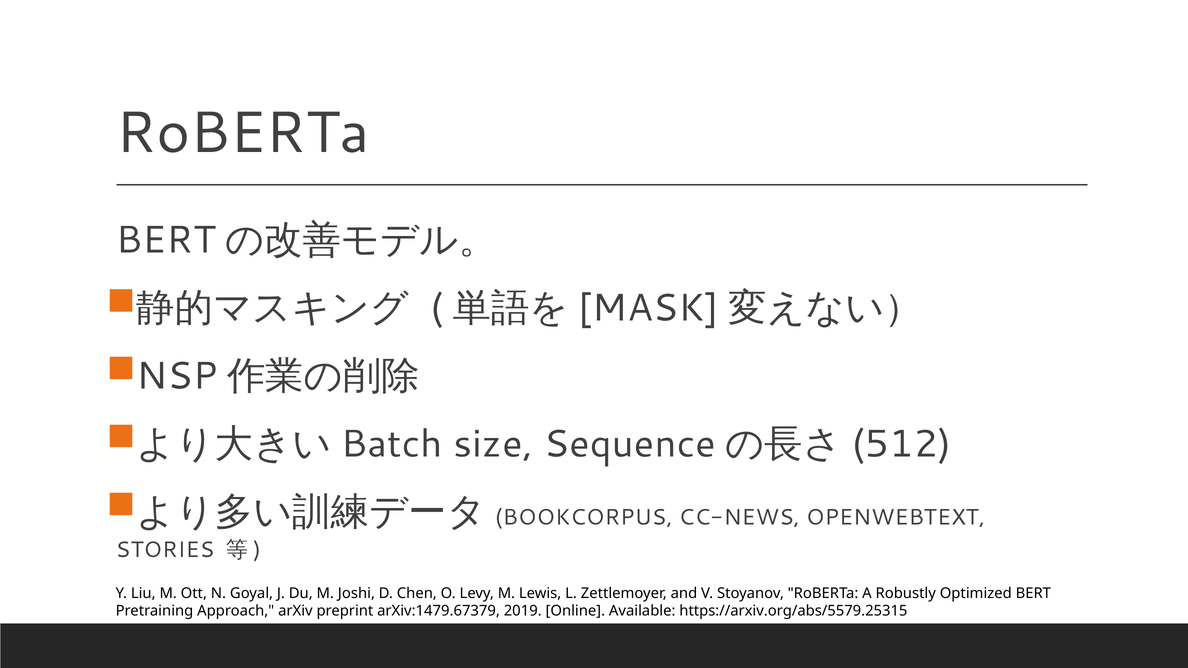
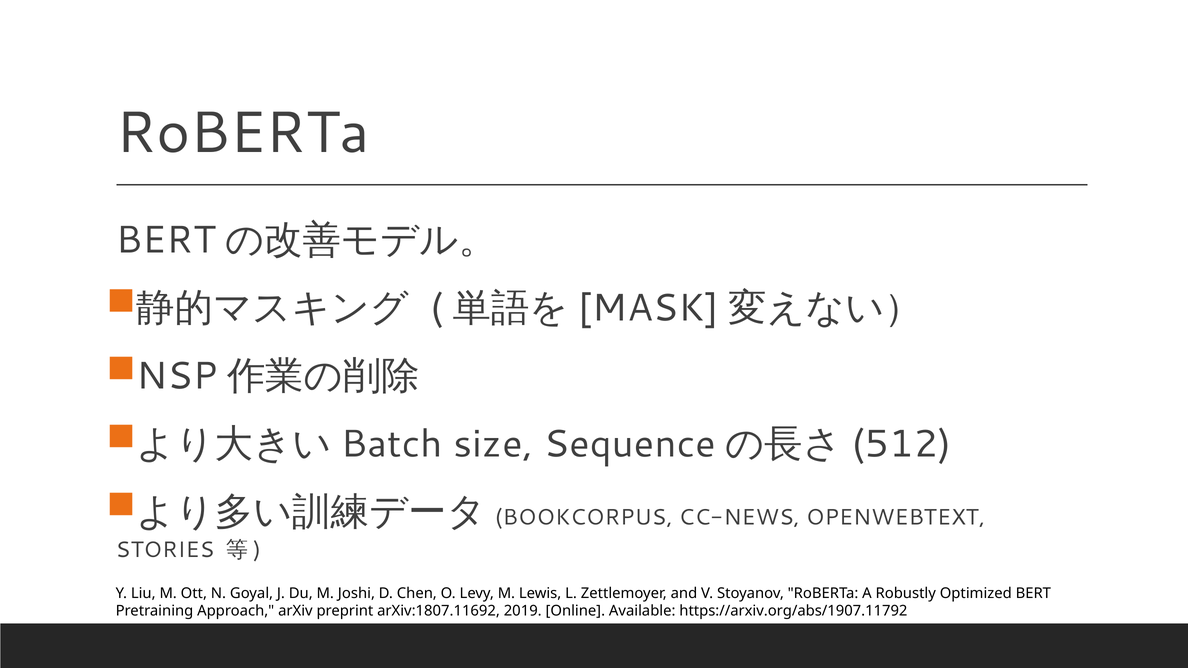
arXiv:1479.67379: arXiv:1479.67379 -> arXiv:1807.11692
https://arxiv.org/abs/5579.25315: https://arxiv.org/abs/5579.25315 -> https://arxiv.org/abs/1907.11792
